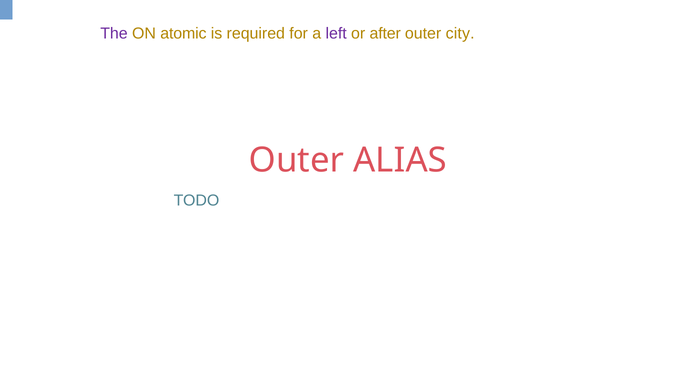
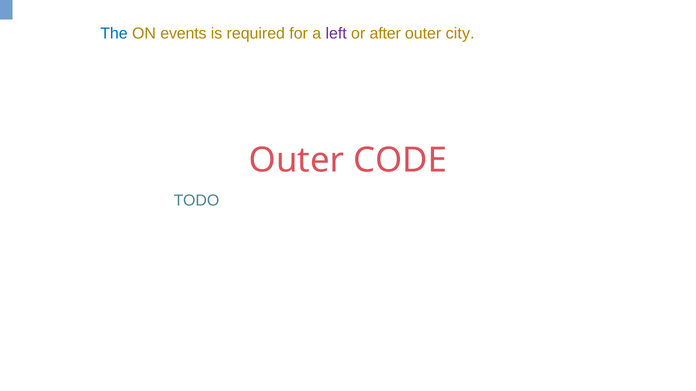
The colour: purple -> blue
atomic: atomic -> events
ALIAS: ALIAS -> CODE
